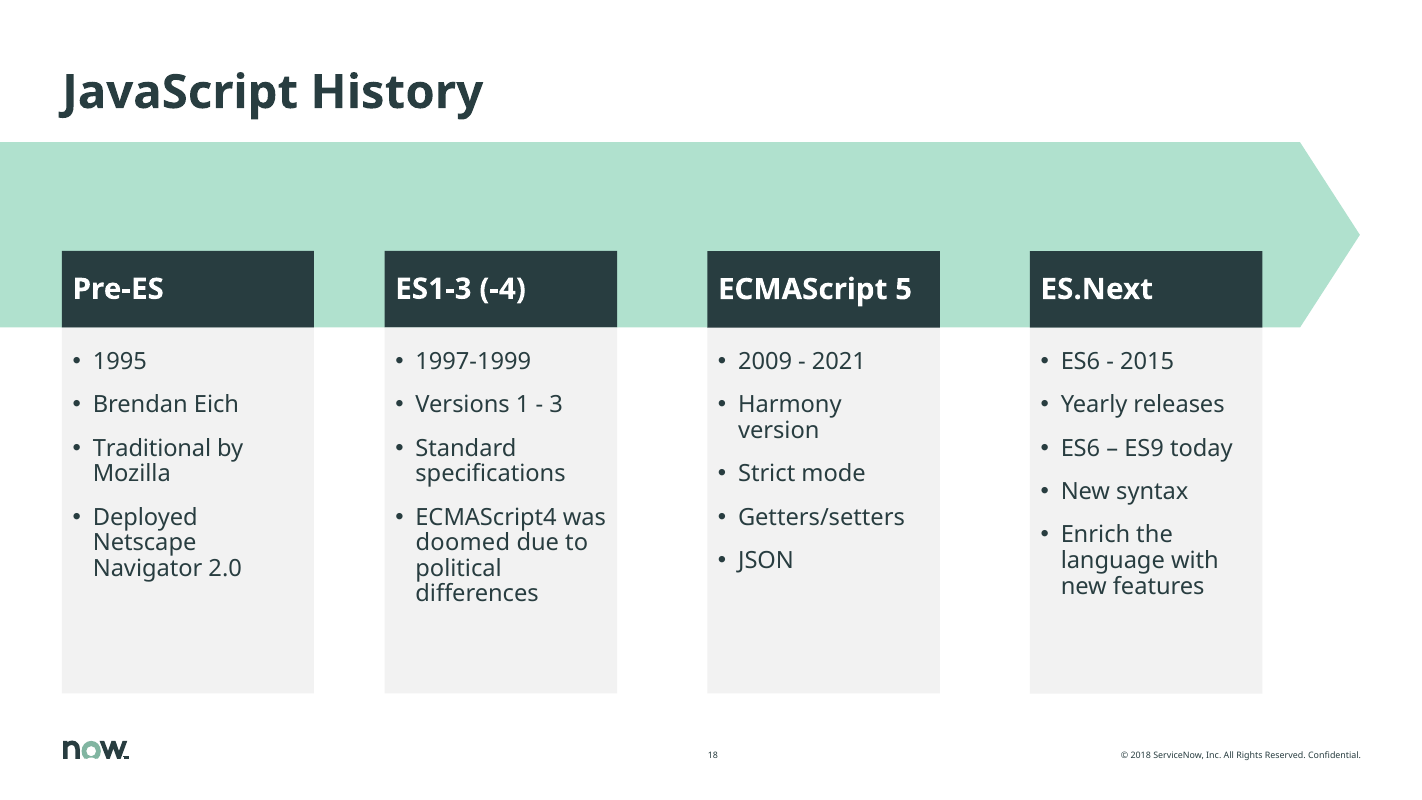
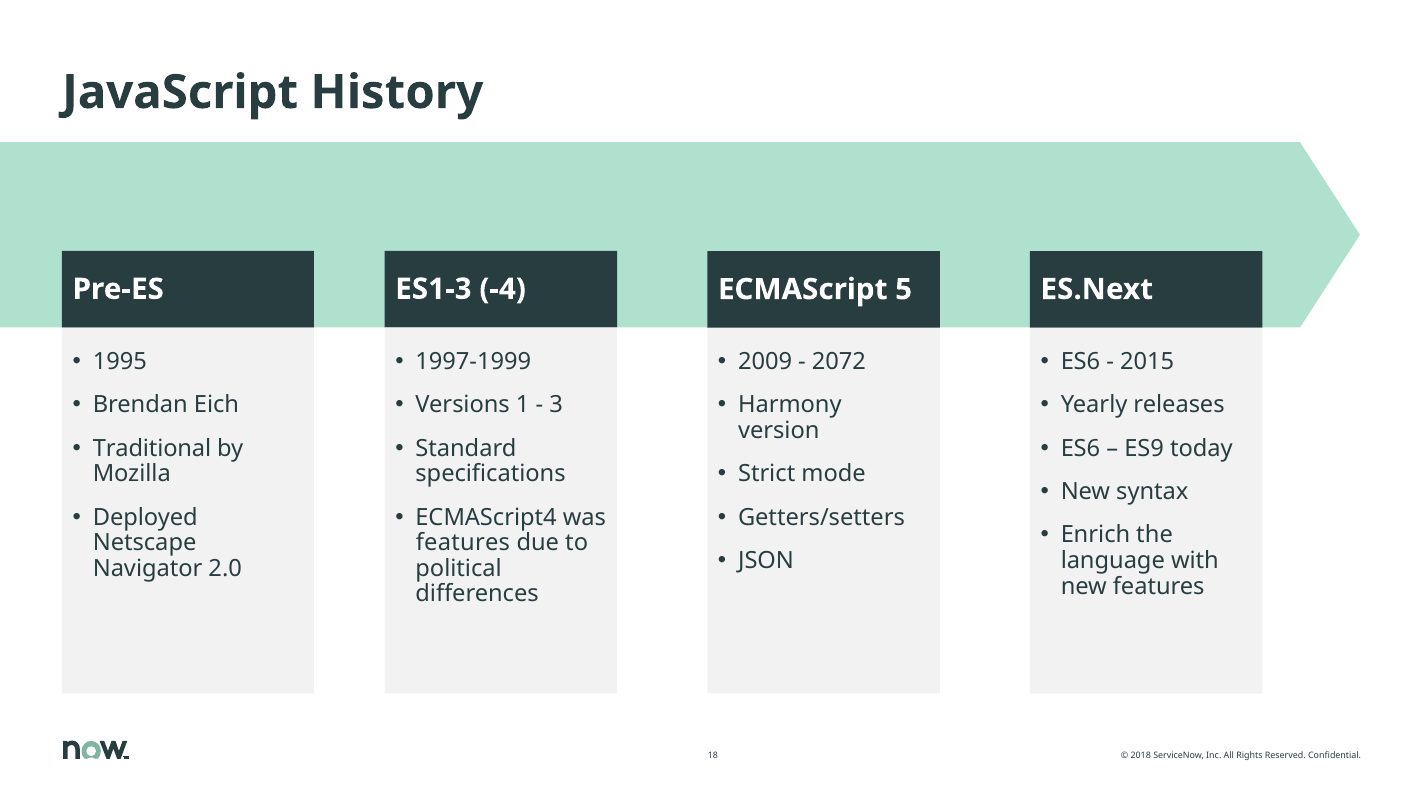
2021: 2021 -> 2072
doomed at (463, 543): doomed -> features
